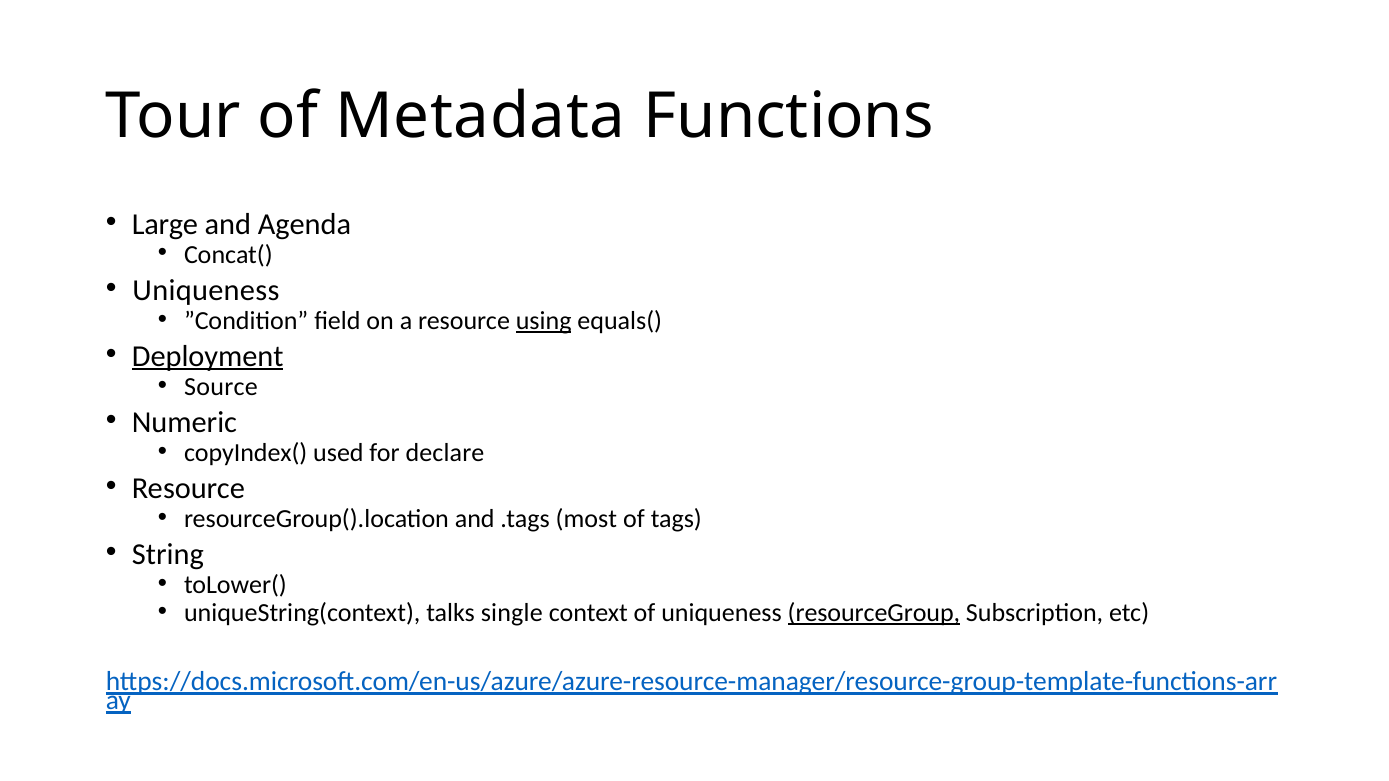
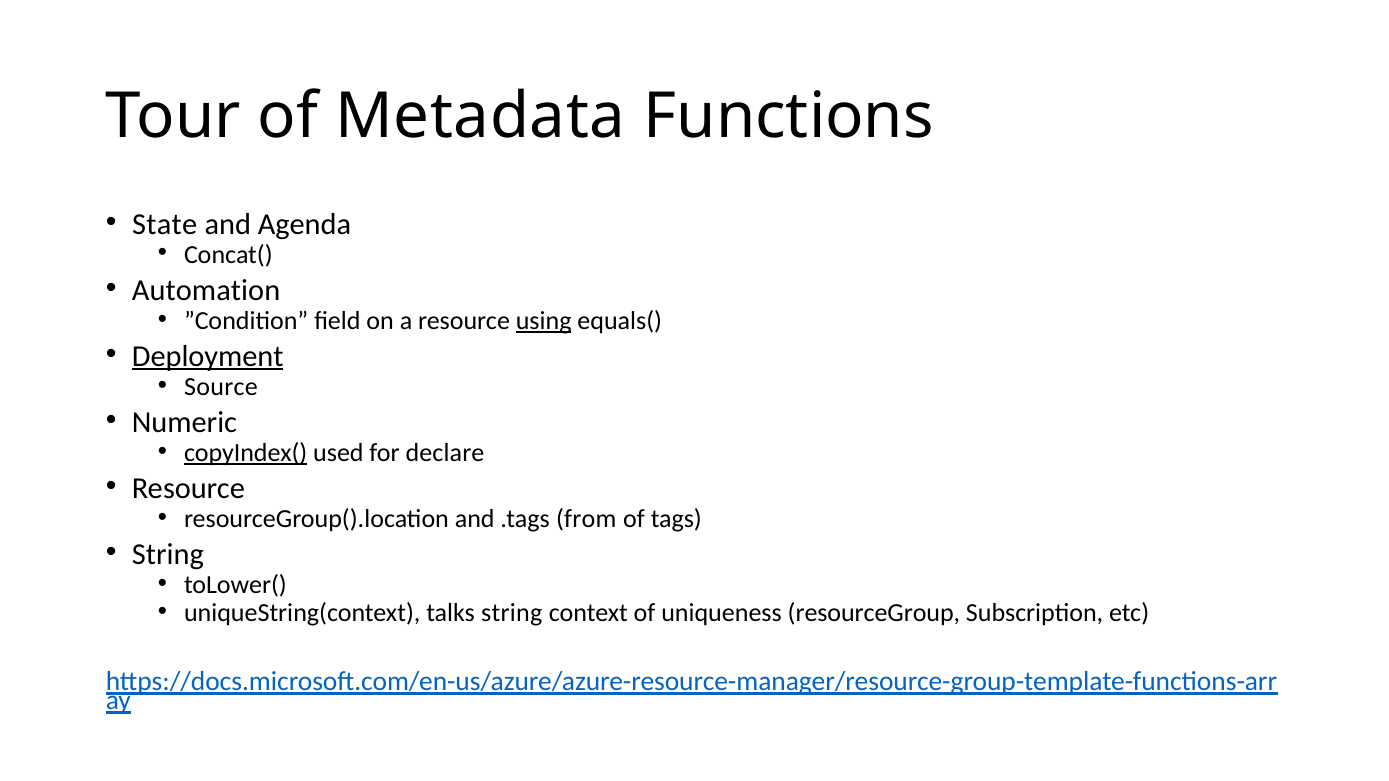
Large: Large -> State
Uniqueness at (206, 290): Uniqueness -> Automation
copyIndex( underline: none -> present
most: most -> from
talks single: single -> string
resourceGroup underline: present -> none
